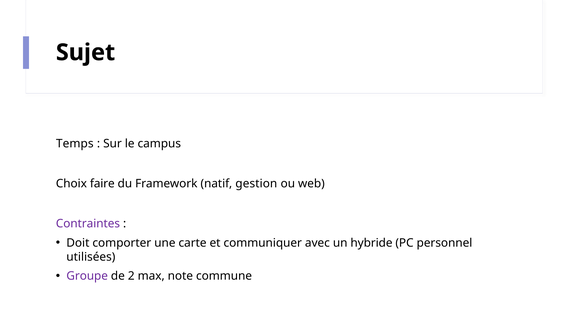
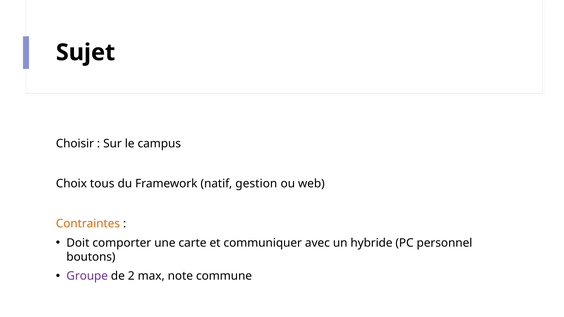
Temps: Temps -> Choisir
faire: faire -> tous
Contraintes colour: purple -> orange
utilisées: utilisées -> boutons
